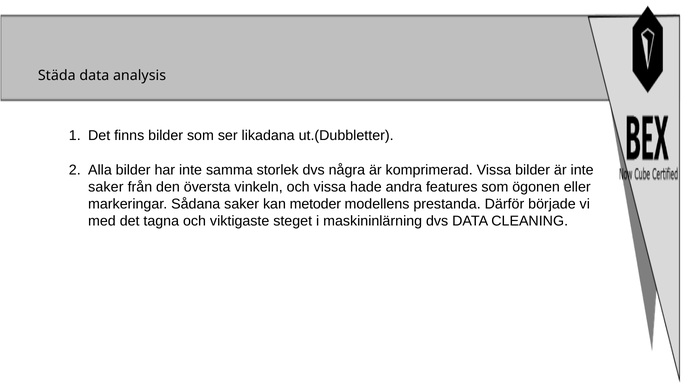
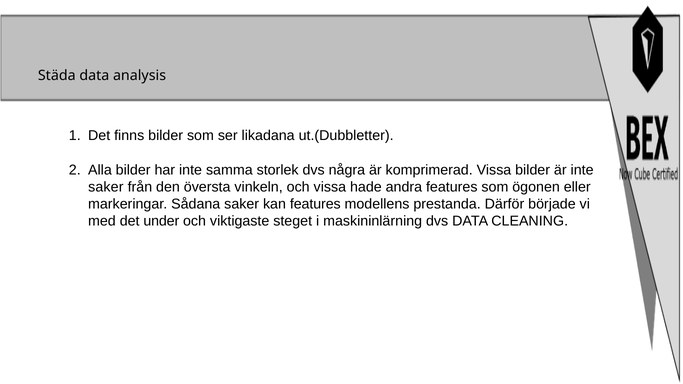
kan metoder: metoder -> features
tagna: tagna -> under
